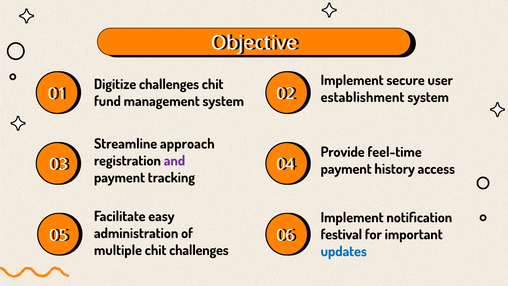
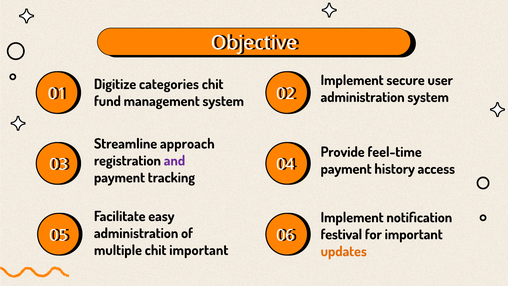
Digitize challenges: challenges -> categories
establishment at (363, 97): establishment -> administration
chit challenges: challenges -> important
updates colour: blue -> orange
